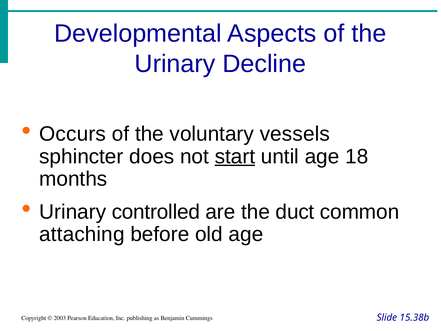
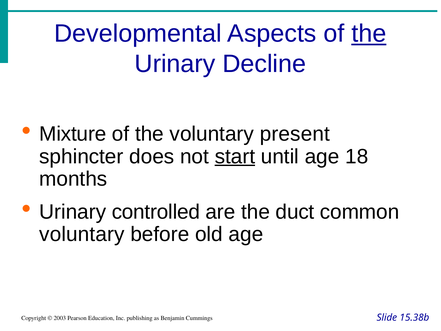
the at (369, 34) underline: none -> present
Occurs: Occurs -> Mixture
vessels: vessels -> present
attaching at (82, 234): attaching -> voluntary
